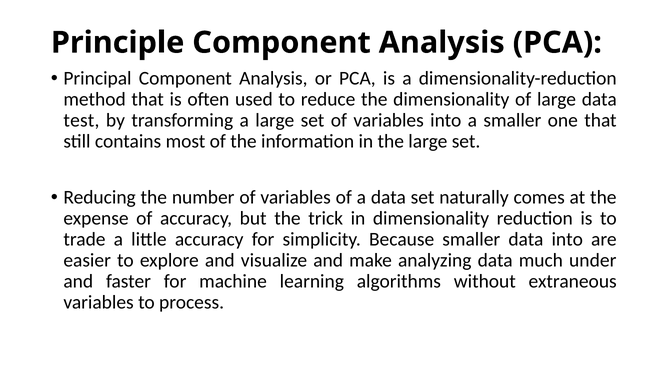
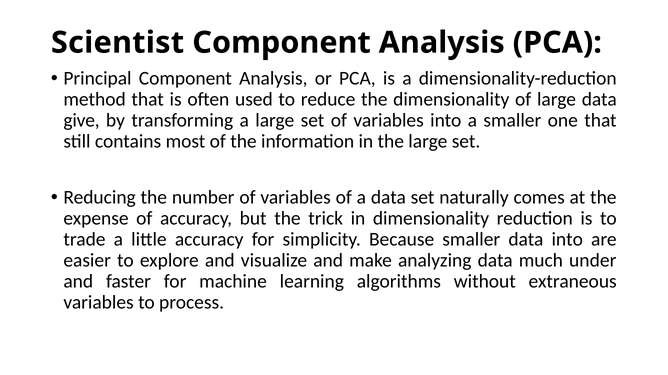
Principle: Principle -> Scientist
test: test -> give
